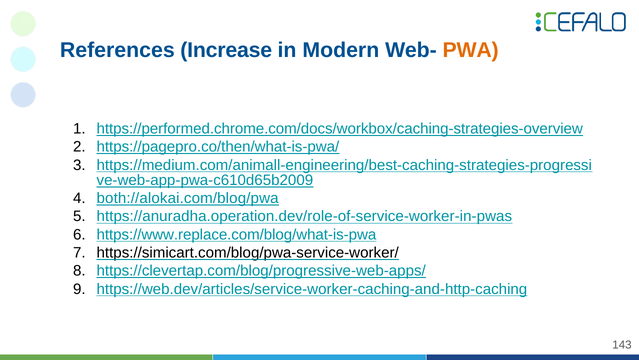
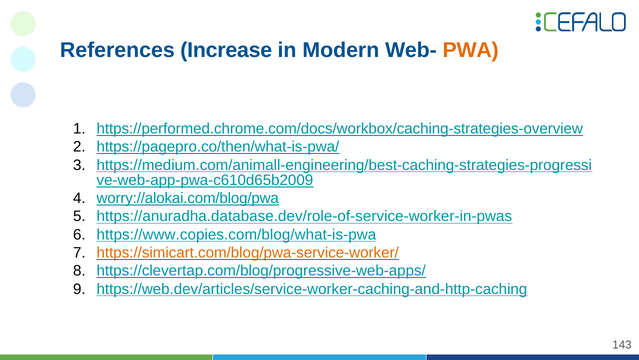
both://alokai.com/blog/pwa: both://alokai.com/blog/pwa -> worry://alokai.com/blog/pwa
https://anuradha.operation.dev/role-of-service-worker-in-pwas: https://anuradha.operation.dev/role-of-service-worker-in-pwas -> https://anuradha.database.dev/role-of-service-worker-in-pwas
https://www.replace.com/blog/what-is-pwa: https://www.replace.com/blog/what-is-pwa -> https://www.copies.com/blog/what-is-pwa
https://simicart.com/blog/pwa-service-worker/ colour: black -> orange
